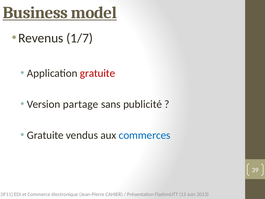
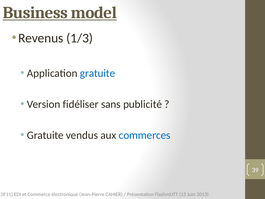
1/7: 1/7 -> 1/3
gratuite at (98, 73) colour: red -> blue
partage: partage -> fidéliser
